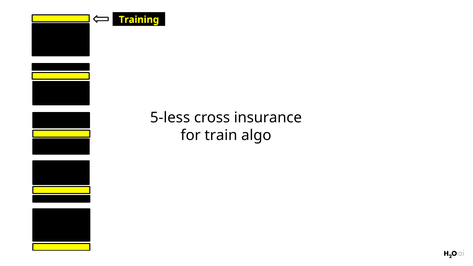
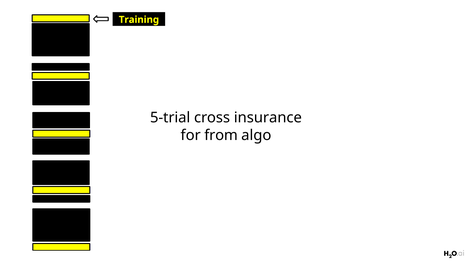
5-less: 5-less -> 5-trial
train: train -> from
